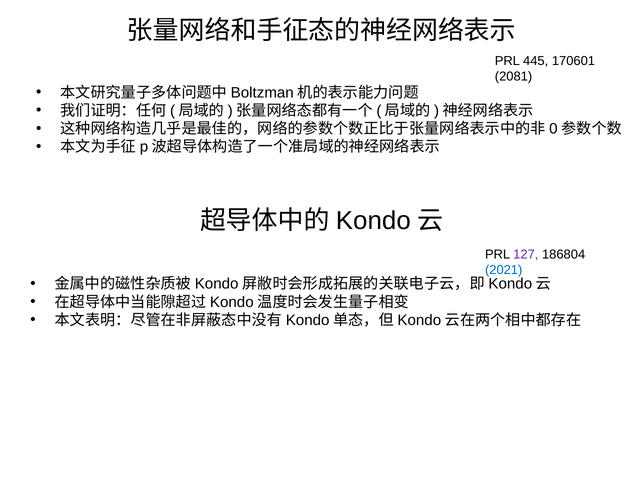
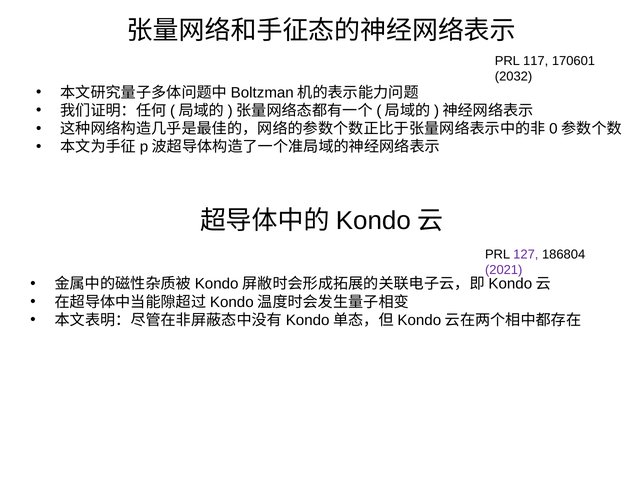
445: 445 -> 117
2081: 2081 -> 2032
2021 colour: blue -> purple
